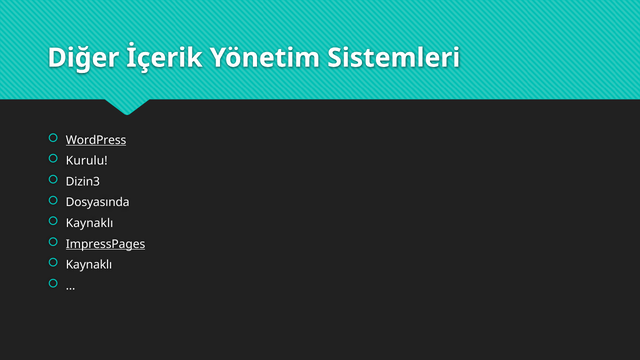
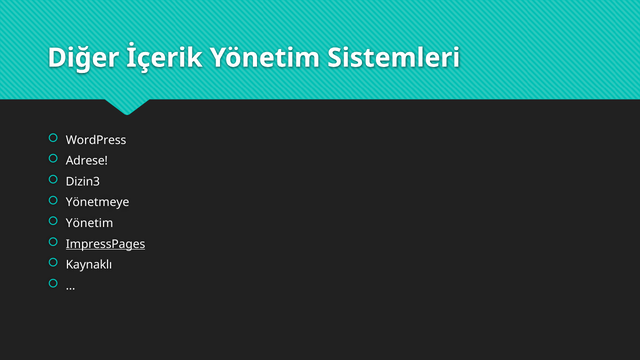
WordPress underline: present -> none
Kurulu: Kurulu -> Adrese
Dosyasında: Dosyasında -> Yönetmeye
Kaynaklı at (90, 223): Kaynaklı -> Yönetim
